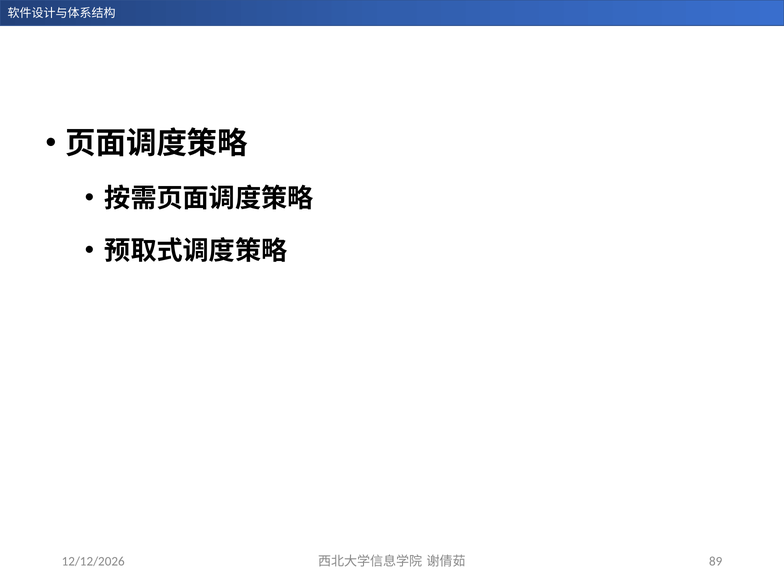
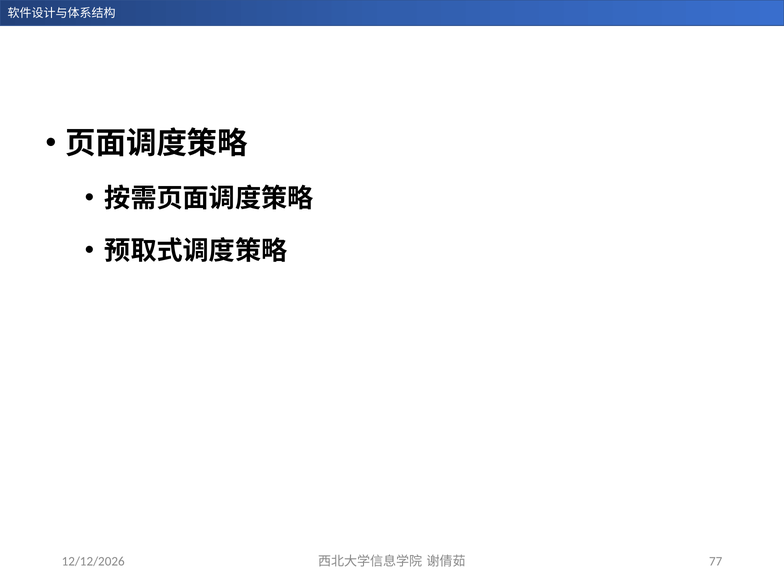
89: 89 -> 77
